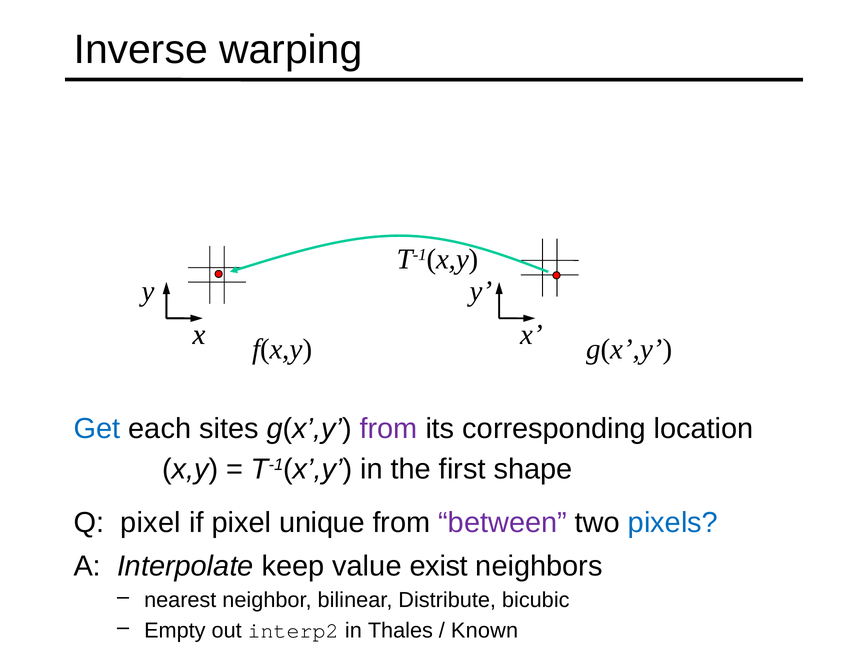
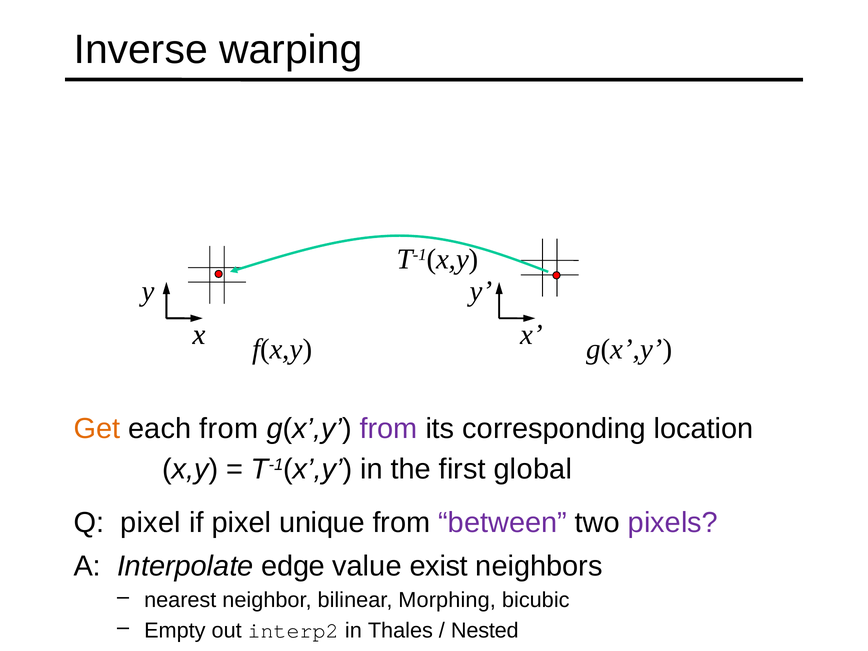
Get colour: blue -> orange
each sites: sites -> from
shape: shape -> global
pixels colour: blue -> purple
keep: keep -> edge
Distribute: Distribute -> Morphing
Known: Known -> Nested
